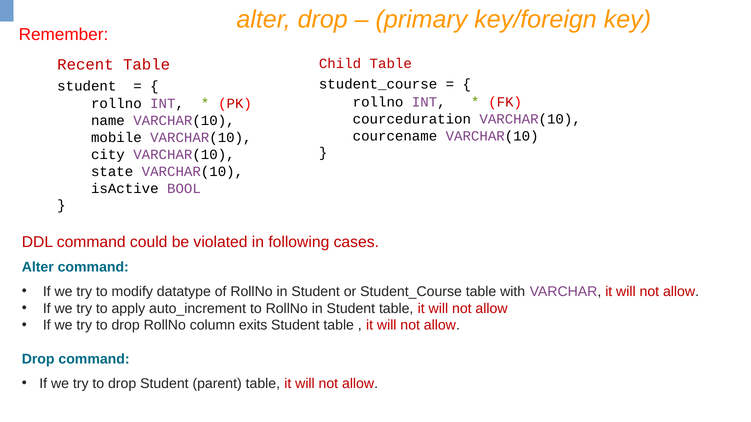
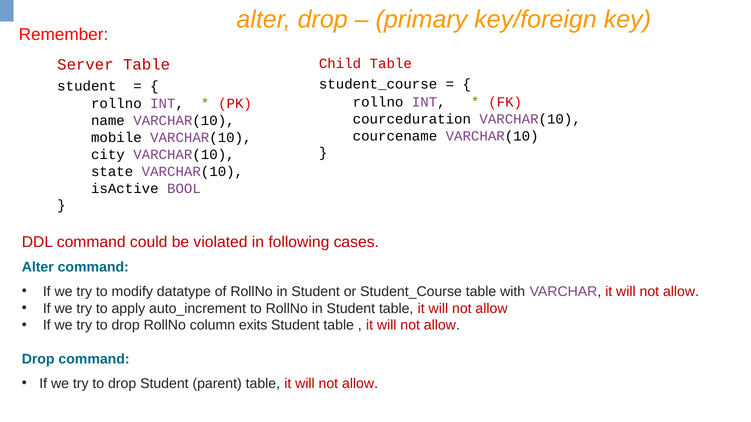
Recent: Recent -> Server
